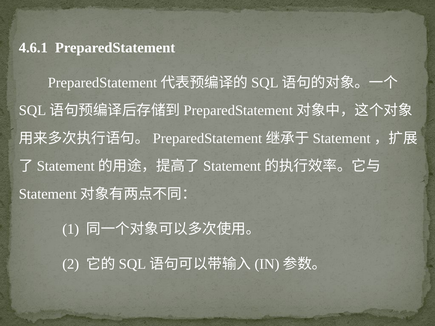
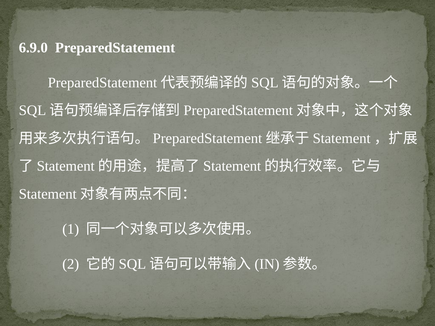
4.6.1: 4.6.1 -> 6.9.0
